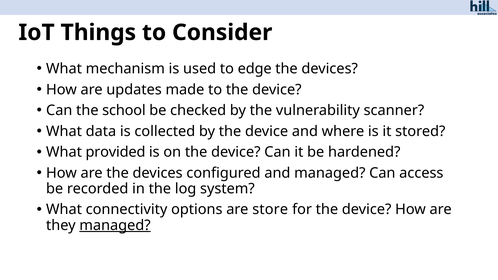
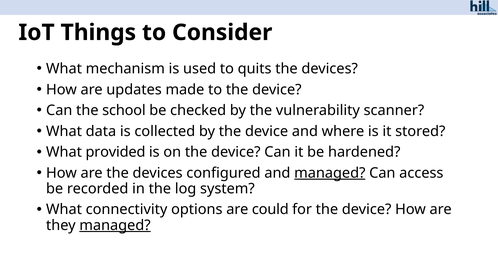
edge: edge -> quits
managed at (330, 173) underline: none -> present
store: store -> could
